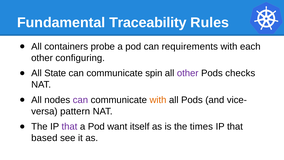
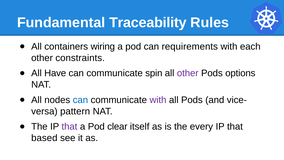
probe: probe -> wiring
configuring: configuring -> constraints
State: State -> Have
checks: checks -> options
can at (80, 100) colour: purple -> blue
with at (158, 100) colour: orange -> purple
want: want -> clear
times: times -> every
